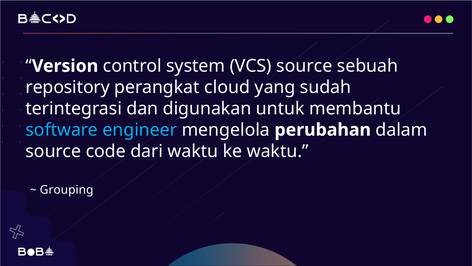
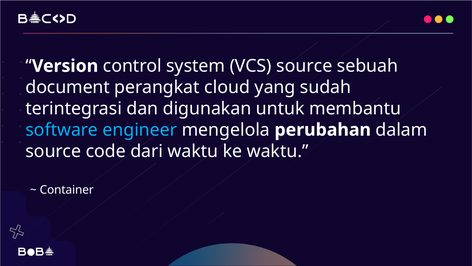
repository: repository -> document
Grouping: Grouping -> Container
